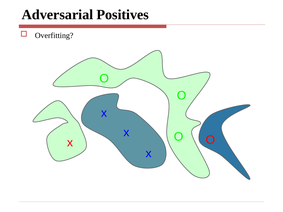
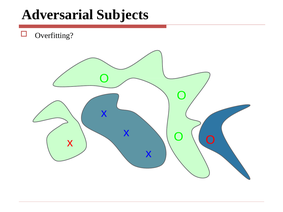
Positives: Positives -> Subjects
